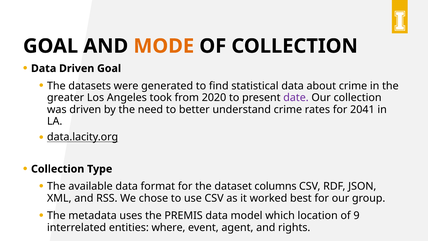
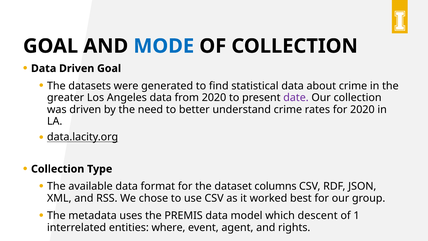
MODE colour: orange -> blue
Angeles took: took -> data
for 2041: 2041 -> 2020
location: location -> descent
9: 9 -> 1
